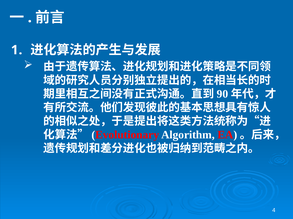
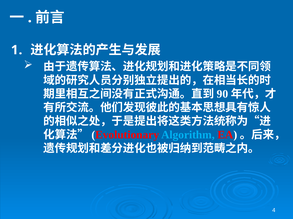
Algorithm colour: white -> light blue
